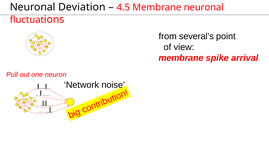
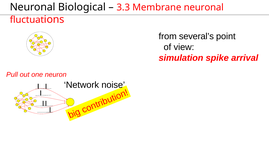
Deviation: Deviation -> Biological
4.5: 4.5 -> 3.3
membrane at (181, 58): membrane -> simulation
